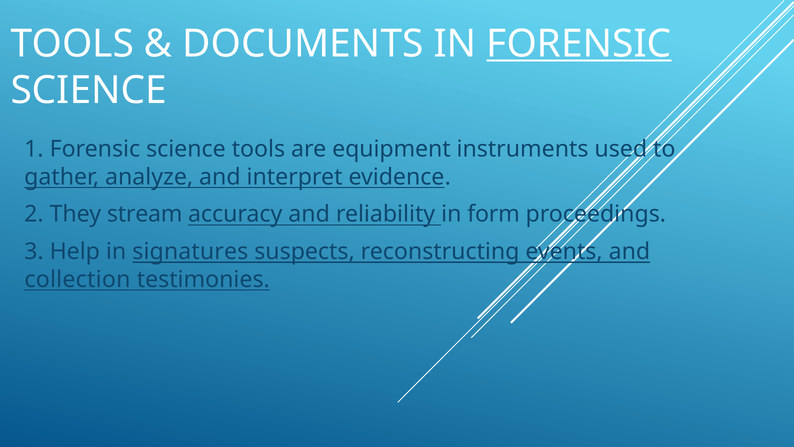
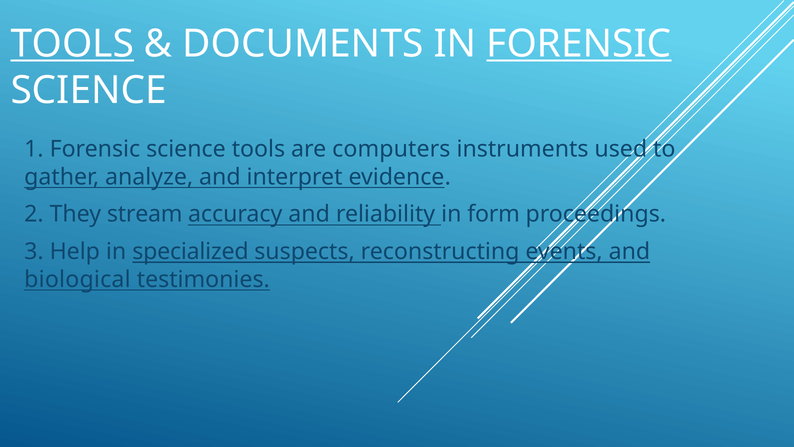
TOOLS at (72, 44) underline: none -> present
equipment: equipment -> computers
signatures: signatures -> specialized
collection: collection -> biological
